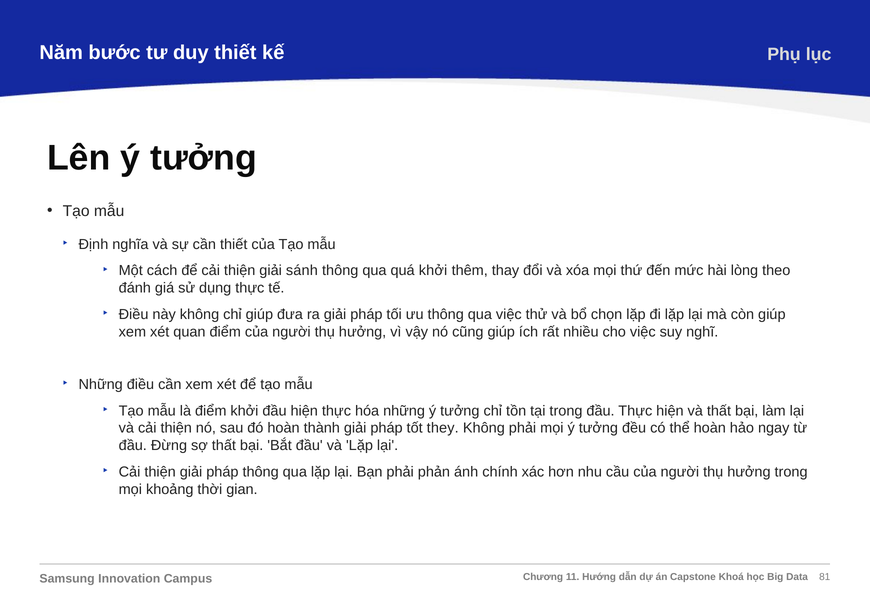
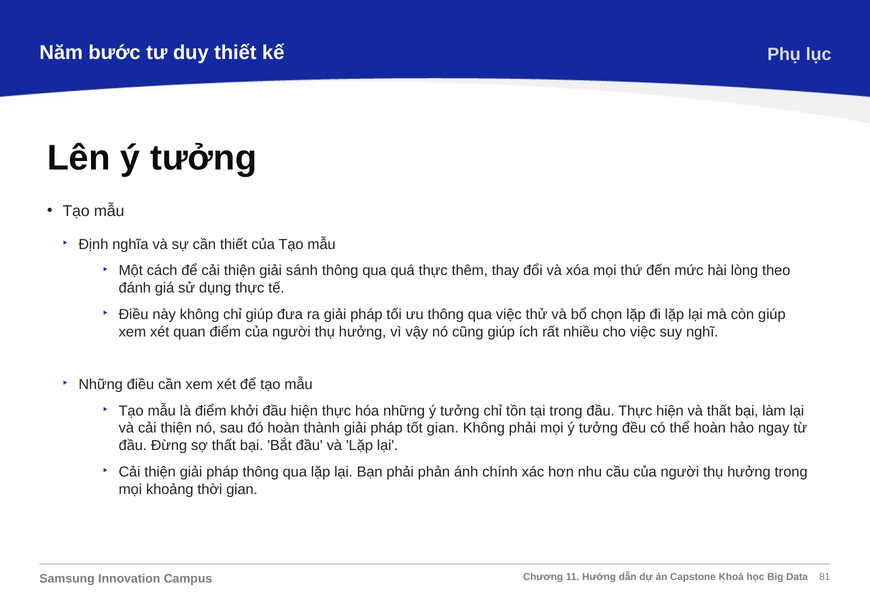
quá khởi: khởi -> thực
tốt they: they -> gian
